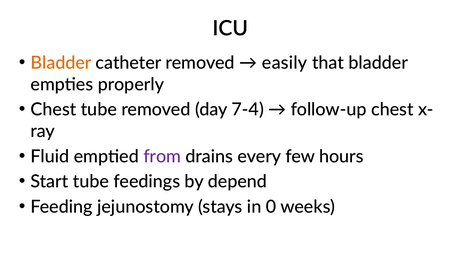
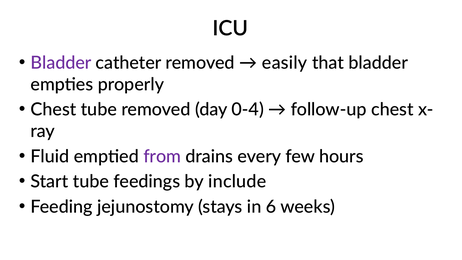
Bladder at (61, 63) colour: orange -> purple
7-4: 7-4 -> 0-4
depend: depend -> include
0: 0 -> 6
